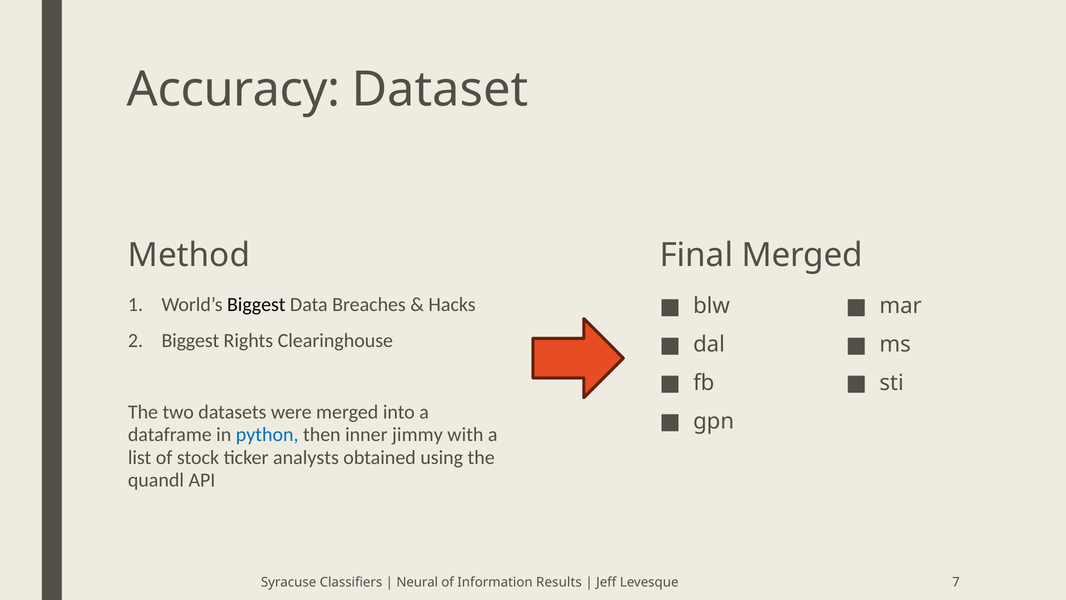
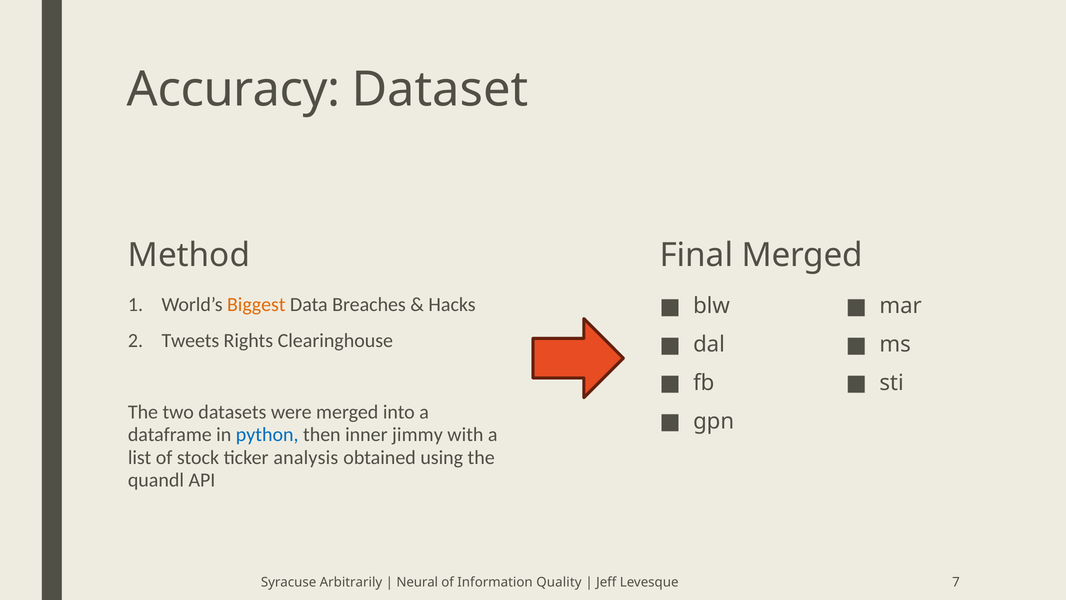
Biggest at (256, 304) colour: black -> orange
Biggest at (190, 340): Biggest -> Tweets
analysts: analysts -> analysis
Classifiers: Classifiers -> Arbitrarily
Results: Results -> Quality
